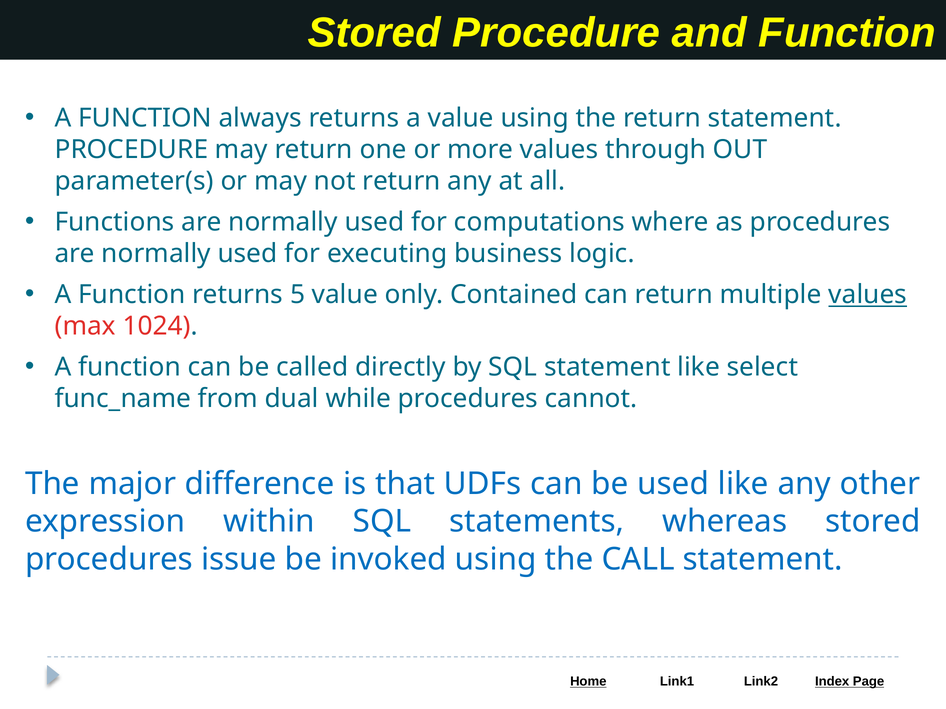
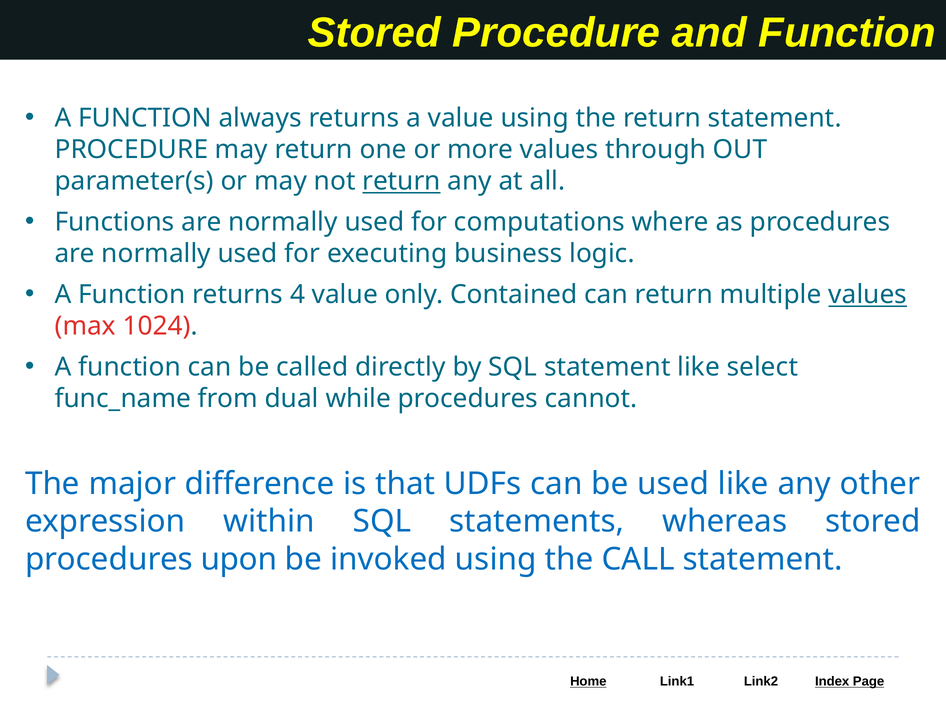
return at (401, 181) underline: none -> present
5: 5 -> 4
issue: issue -> upon
